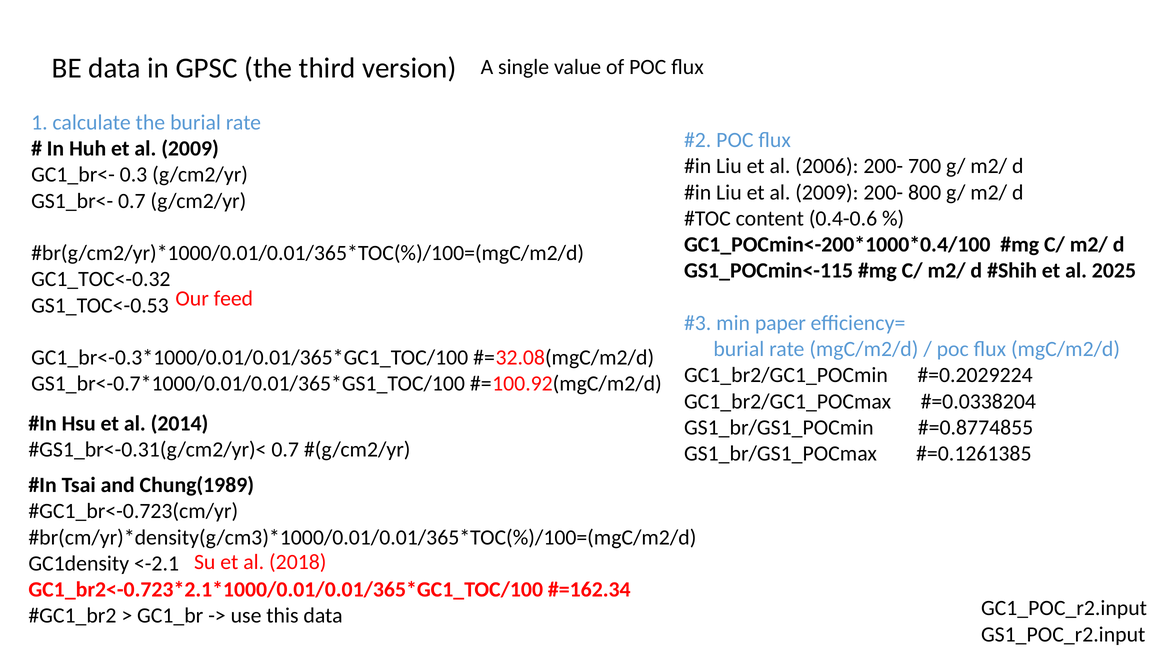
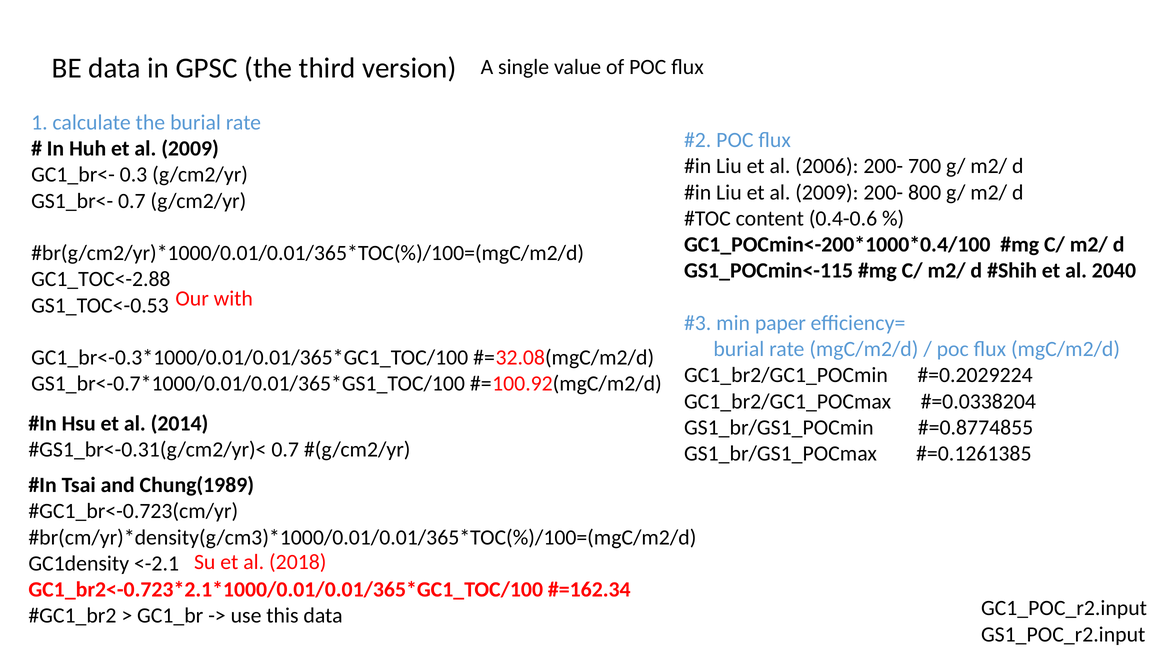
2025: 2025 -> 2040
GC1_TOC<-0.32: GC1_TOC<-0.32 -> GC1_TOC<-2.88
feed: feed -> with
